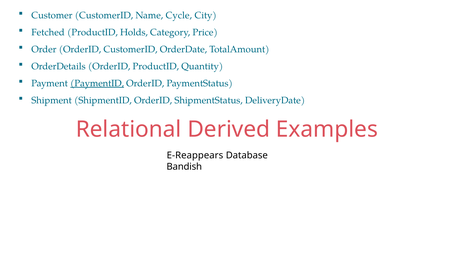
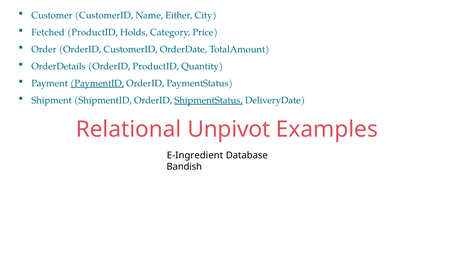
Cycle: Cycle -> Either
ShipmentStatus underline: none -> present
Derived: Derived -> Unpivot
E-Reappears: E-Reappears -> E-Ingredient
